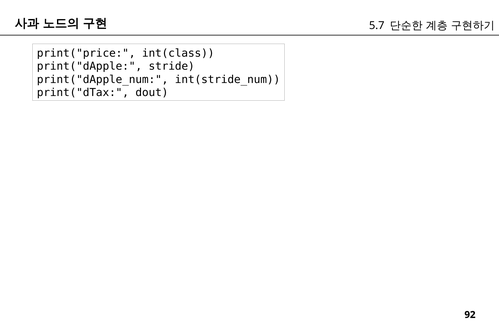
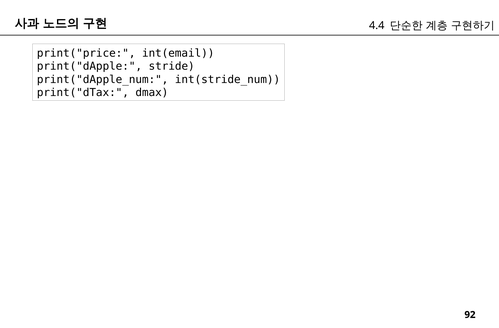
5.7: 5.7 -> 4.4
int(class: int(class -> int(email
dout: dout -> dmax
